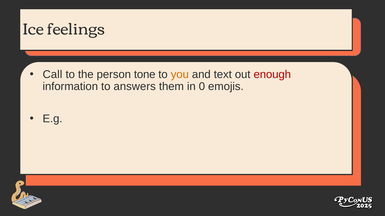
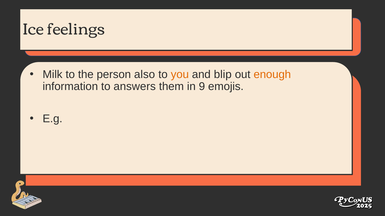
Call: Call -> Milk
tone: tone -> also
text: text -> blip
enough colour: red -> orange
0: 0 -> 9
